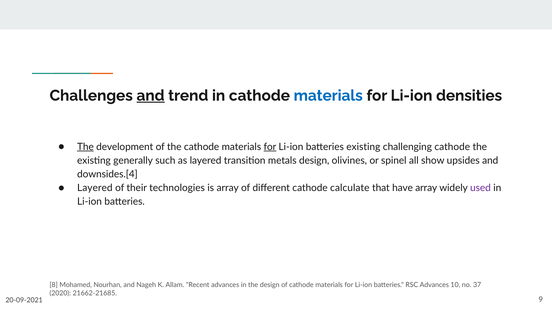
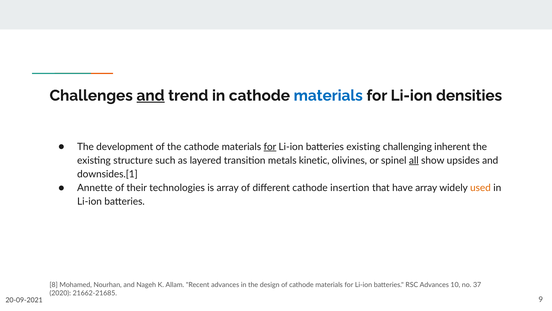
The at (85, 147) underline: present -> none
challenging cathode: cathode -> inherent
generally: generally -> structure
metals design: design -> kinetic
all underline: none -> present
downsides.[4: downsides.[4 -> downsides.[1
Layered at (95, 188): Layered -> Annette
calculate: calculate -> insertion
used colour: purple -> orange
